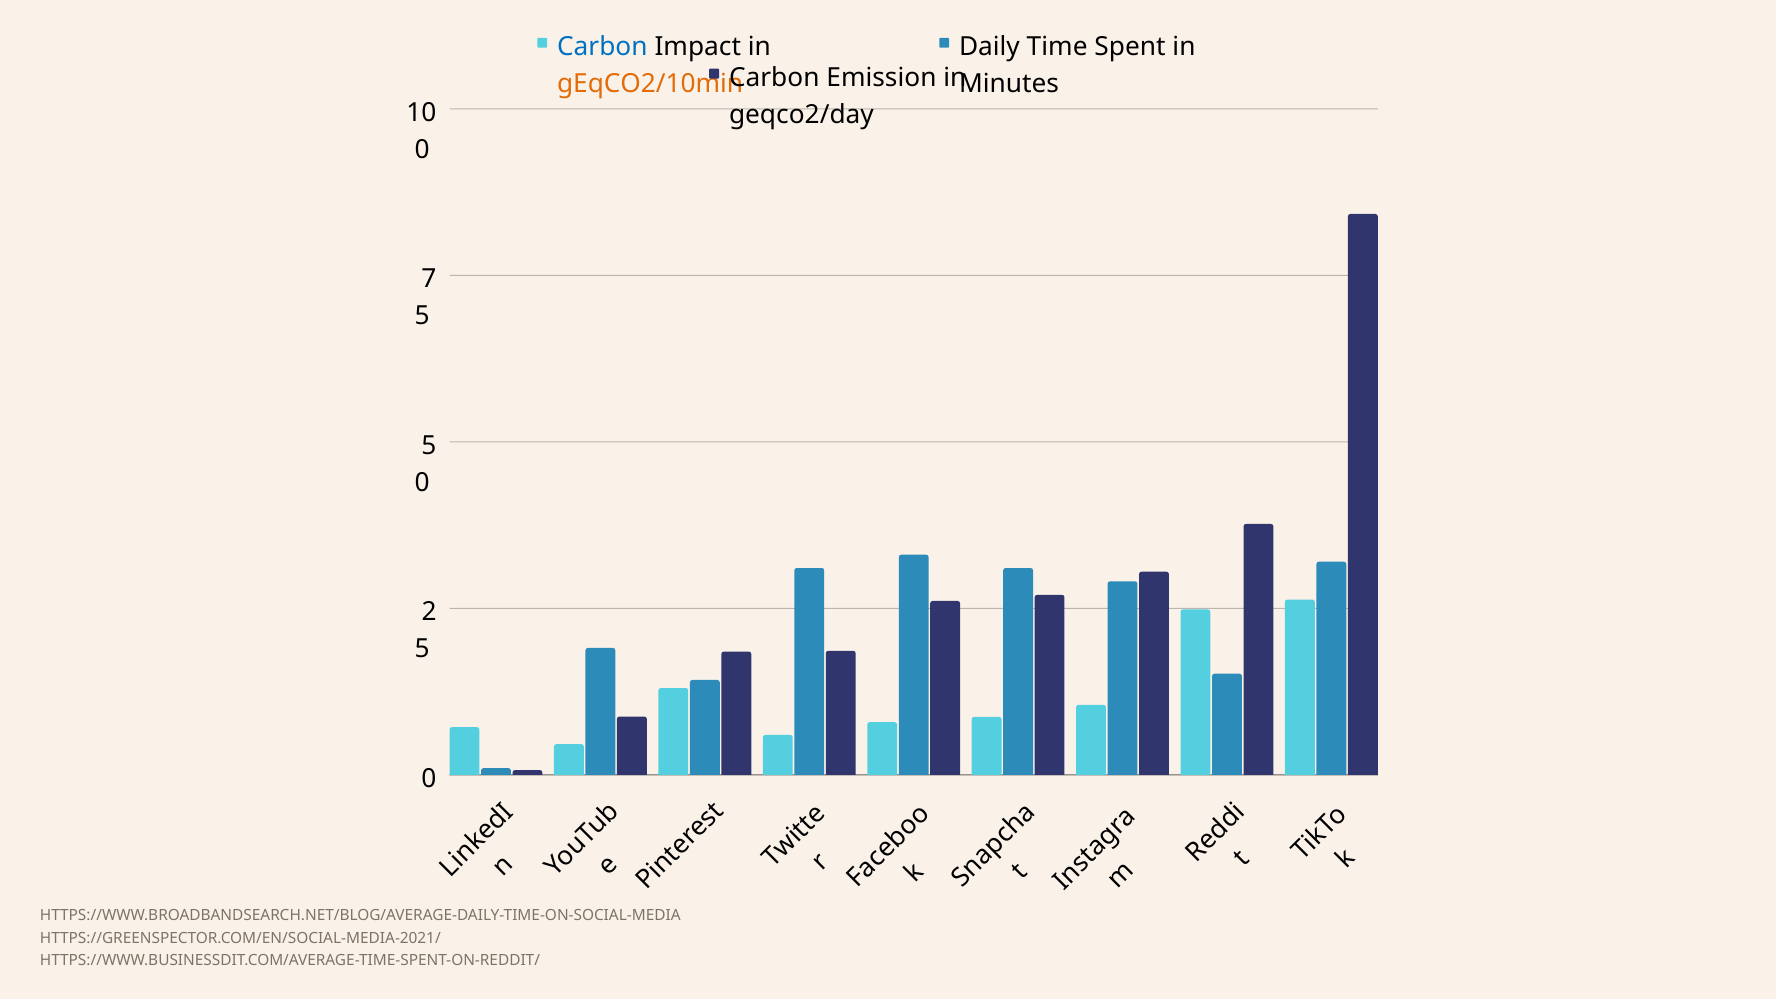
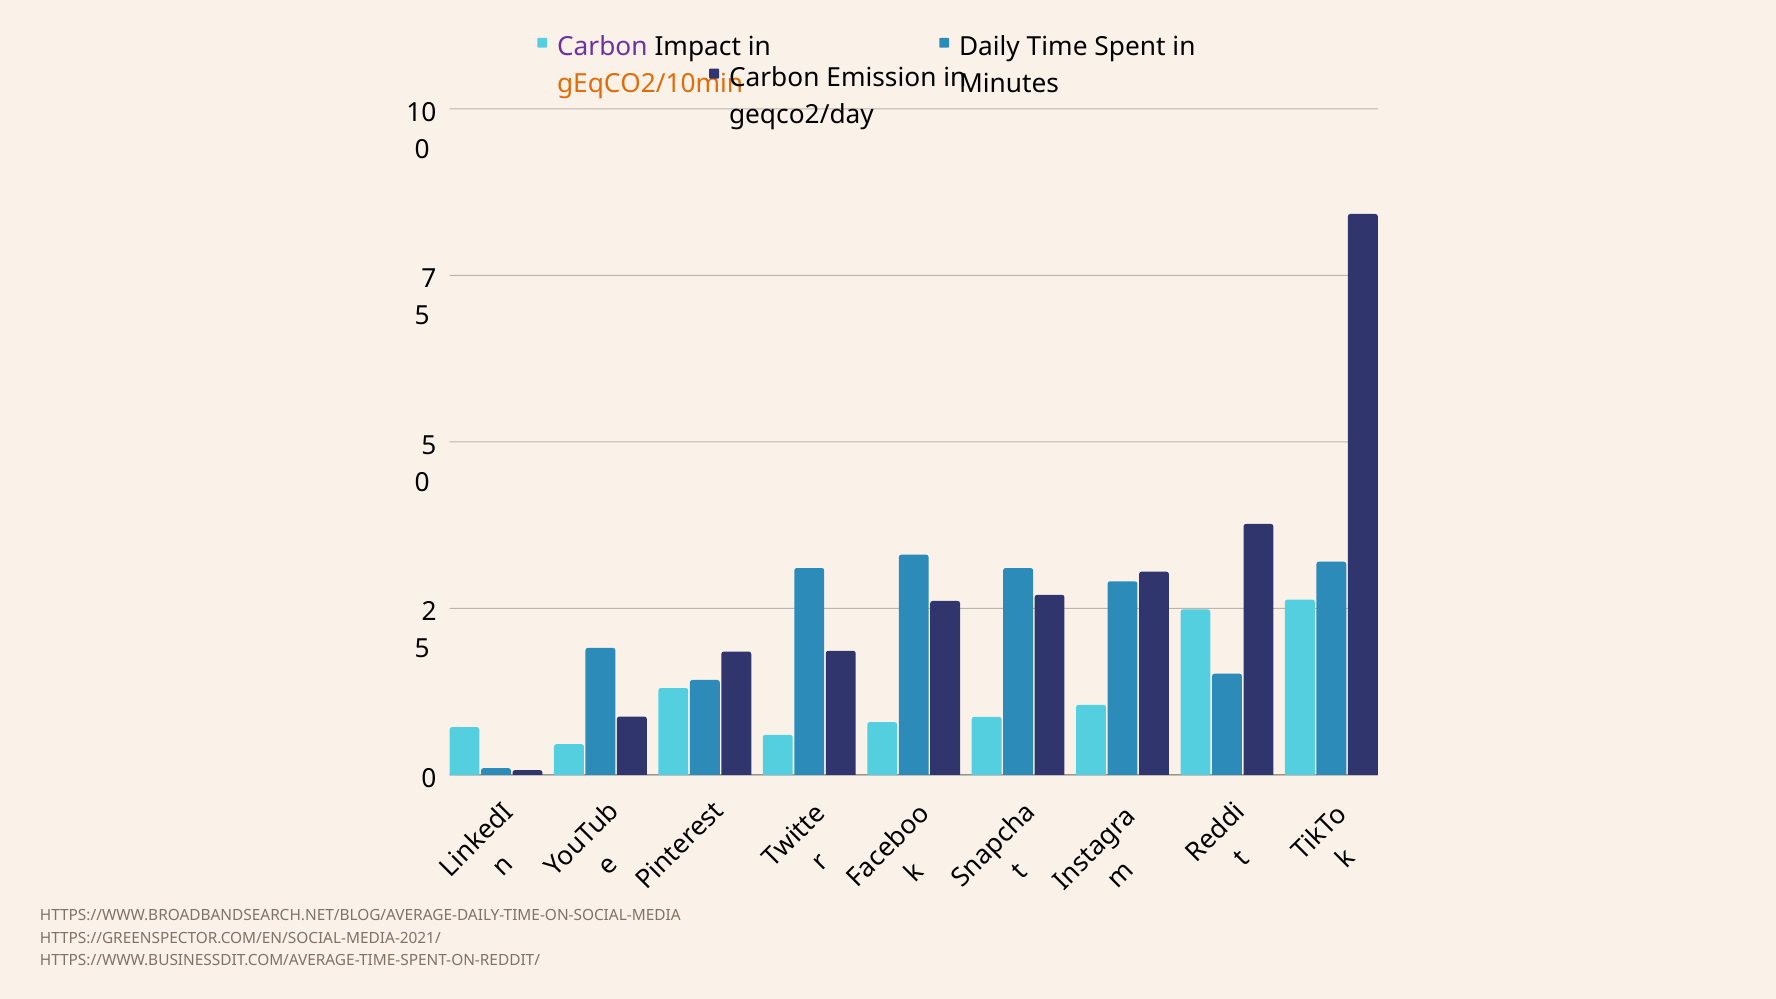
Carbon at (602, 47) colour: blue -> purple
